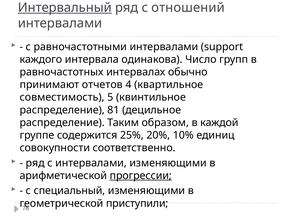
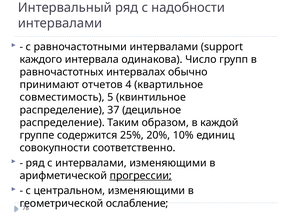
Интервальный underline: present -> none
отношений: отношений -> надобности
81: 81 -> 37
специальный: специальный -> центральном
приступили: приступили -> ослабление
